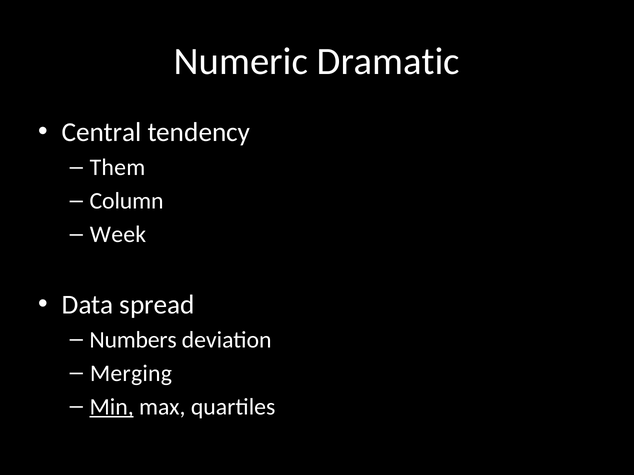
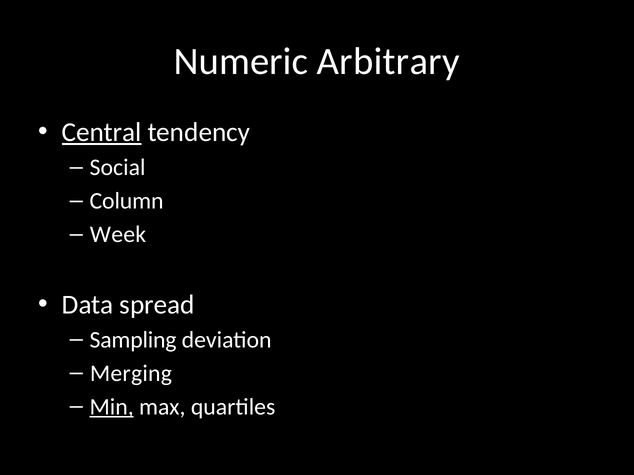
Dramatic: Dramatic -> Arbitrary
Central underline: none -> present
Them: Them -> Social
Numbers: Numbers -> Sampling
